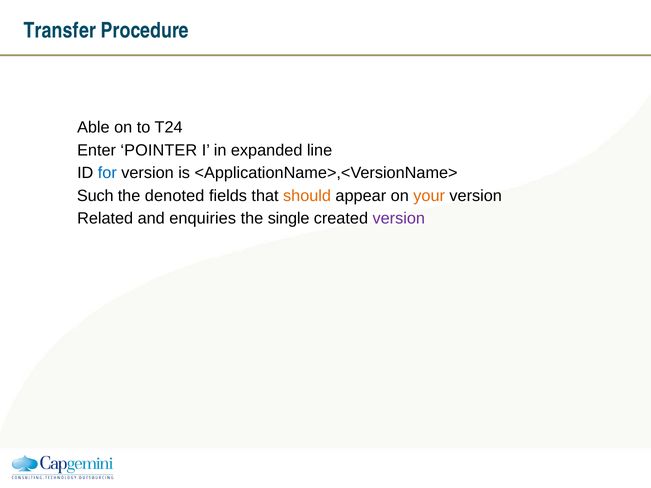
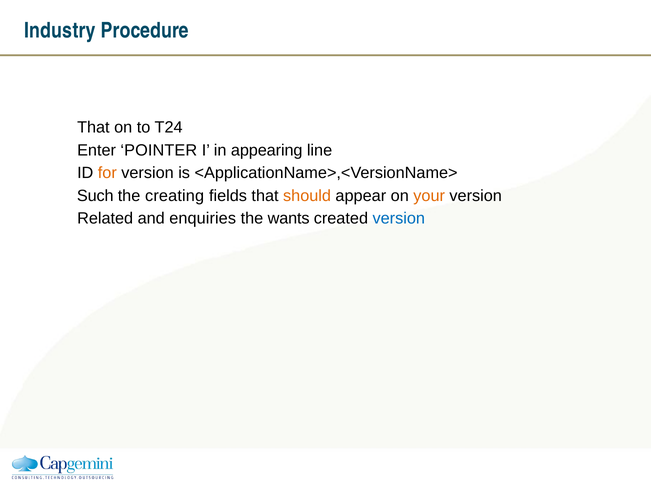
Transfer: Transfer -> Industry
Able at (93, 128): Able -> That
expanded: expanded -> appearing
for colour: blue -> orange
denoted: denoted -> creating
single: single -> wants
version at (399, 219) colour: purple -> blue
